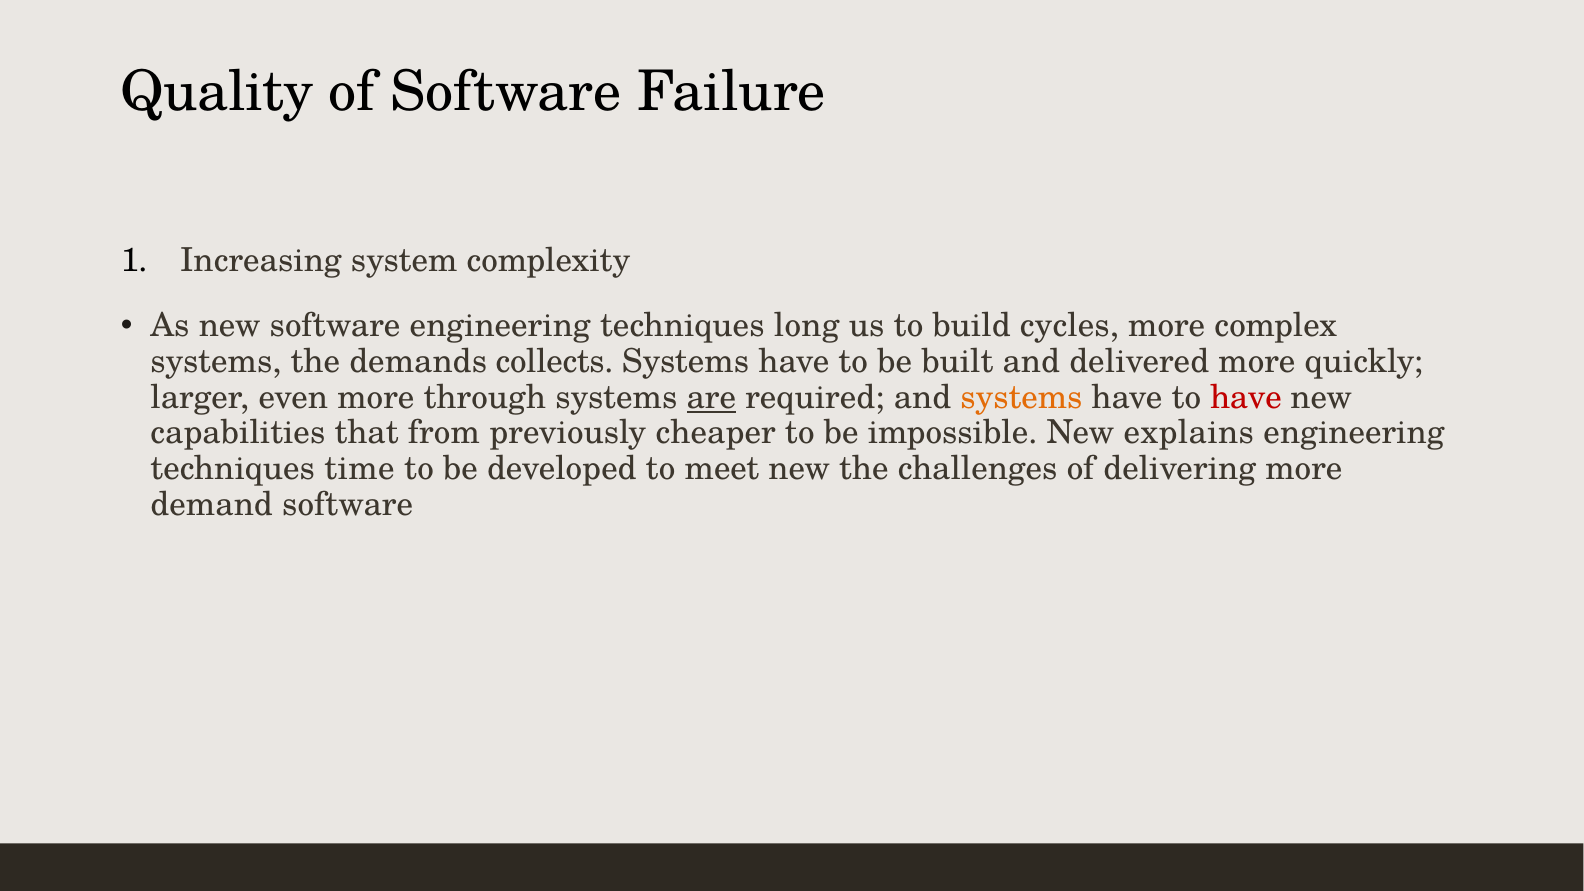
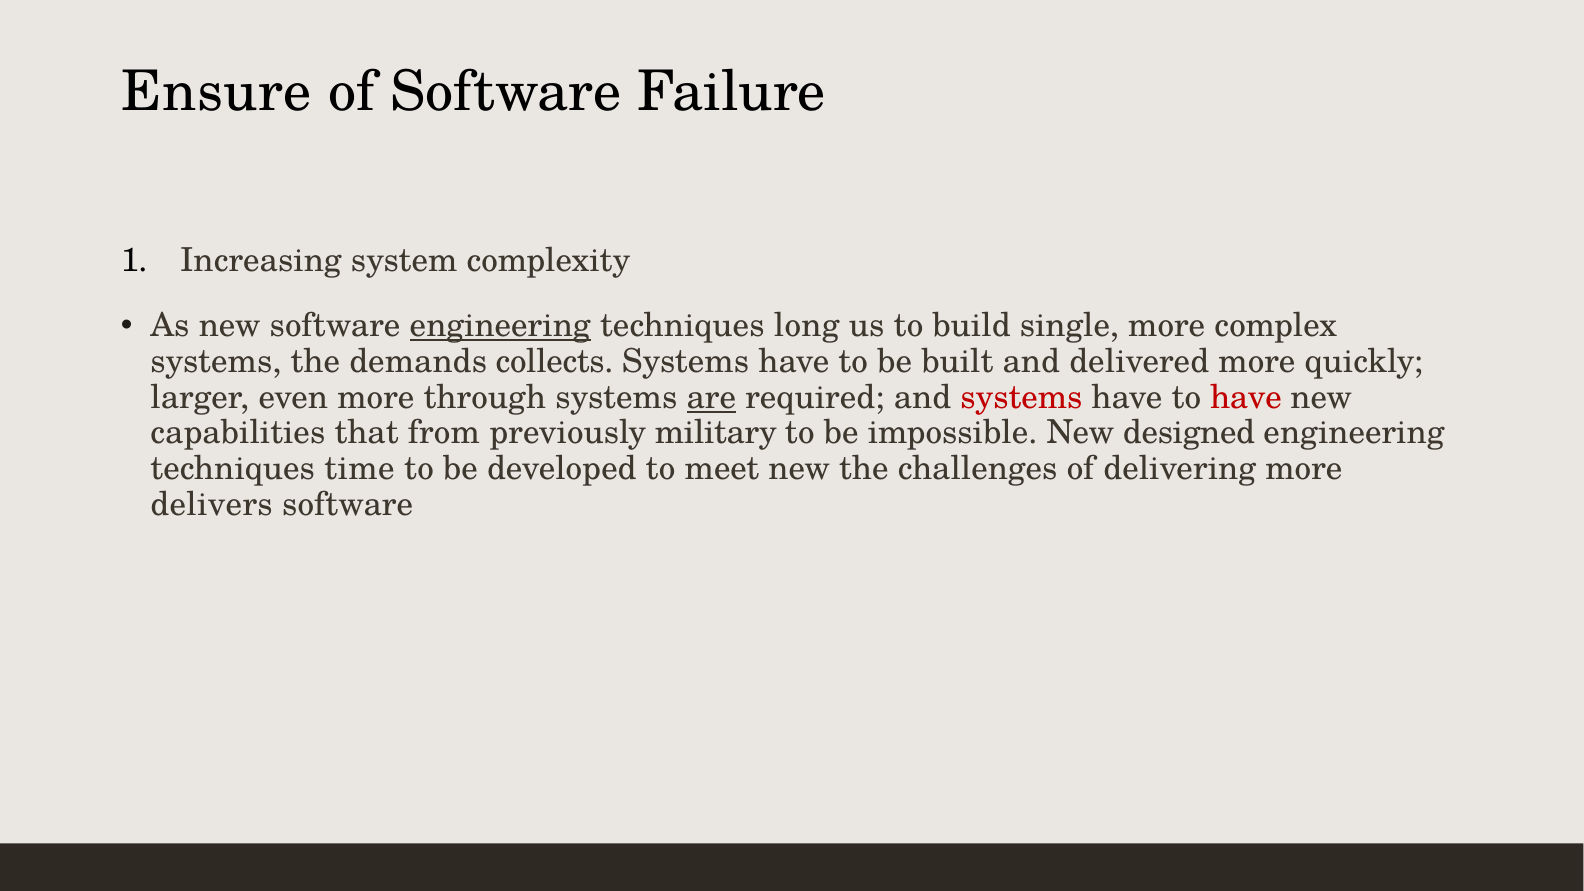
Quality: Quality -> Ensure
engineering at (500, 326) underline: none -> present
cycles: cycles -> single
systems at (1021, 397) colour: orange -> red
cheaper: cheaper -> military
explains: explains -> designed
demand: demand -> delivers
